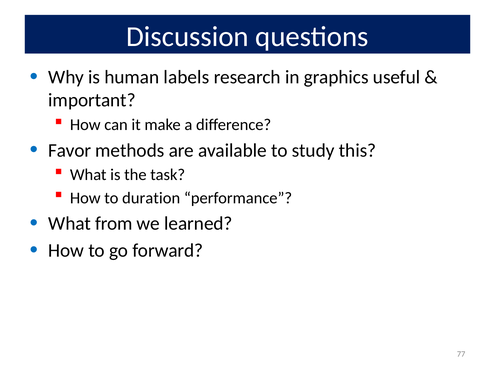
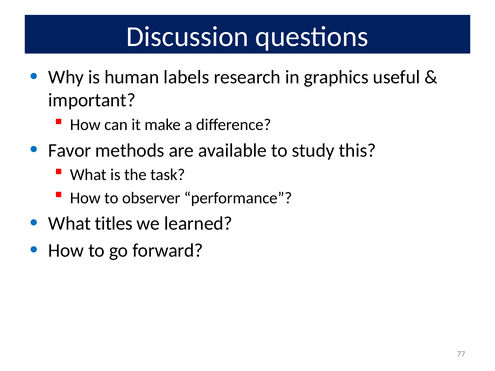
duration: duration -> observer
from: from -> titles
